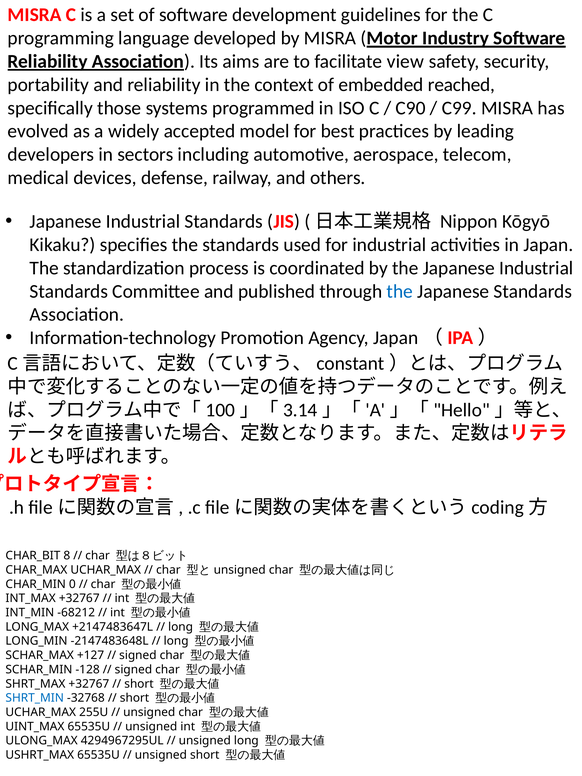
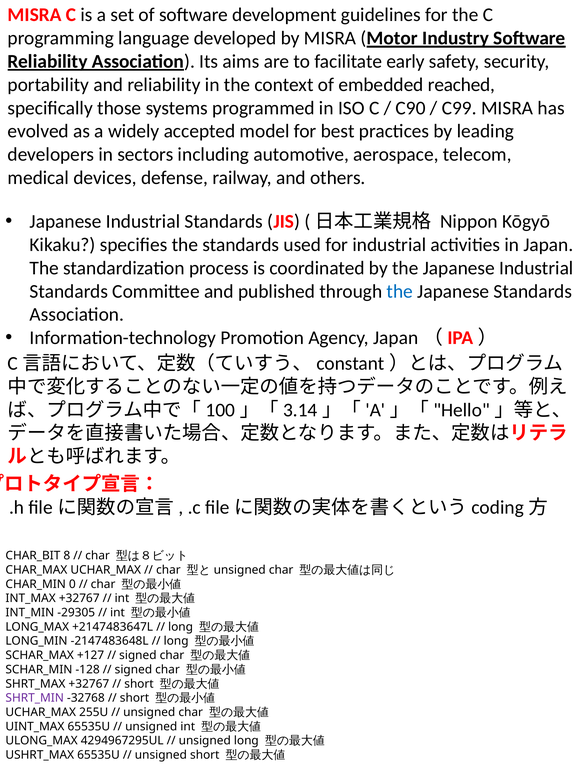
view: view -> early
-68212: -68212 -> -29305
SHRT_MIN colour: blue -> purple
